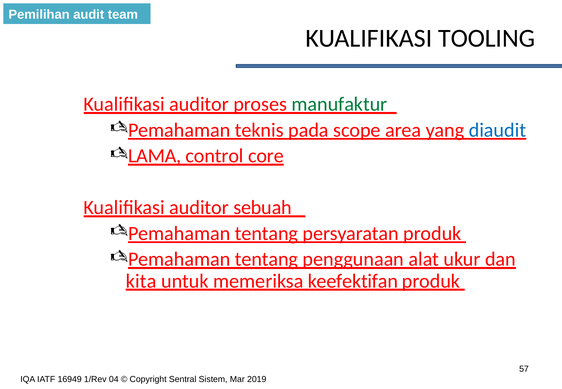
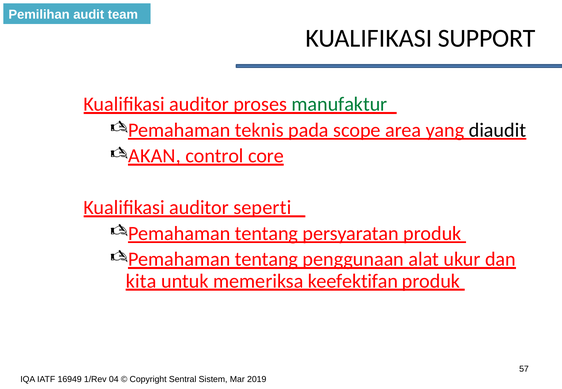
TOOLING: TOOLING -> SUPPORT
diaudit colour: blue -> black
LAMA: LAMA -> AKAN
sebuah: sebuah -> seperti
